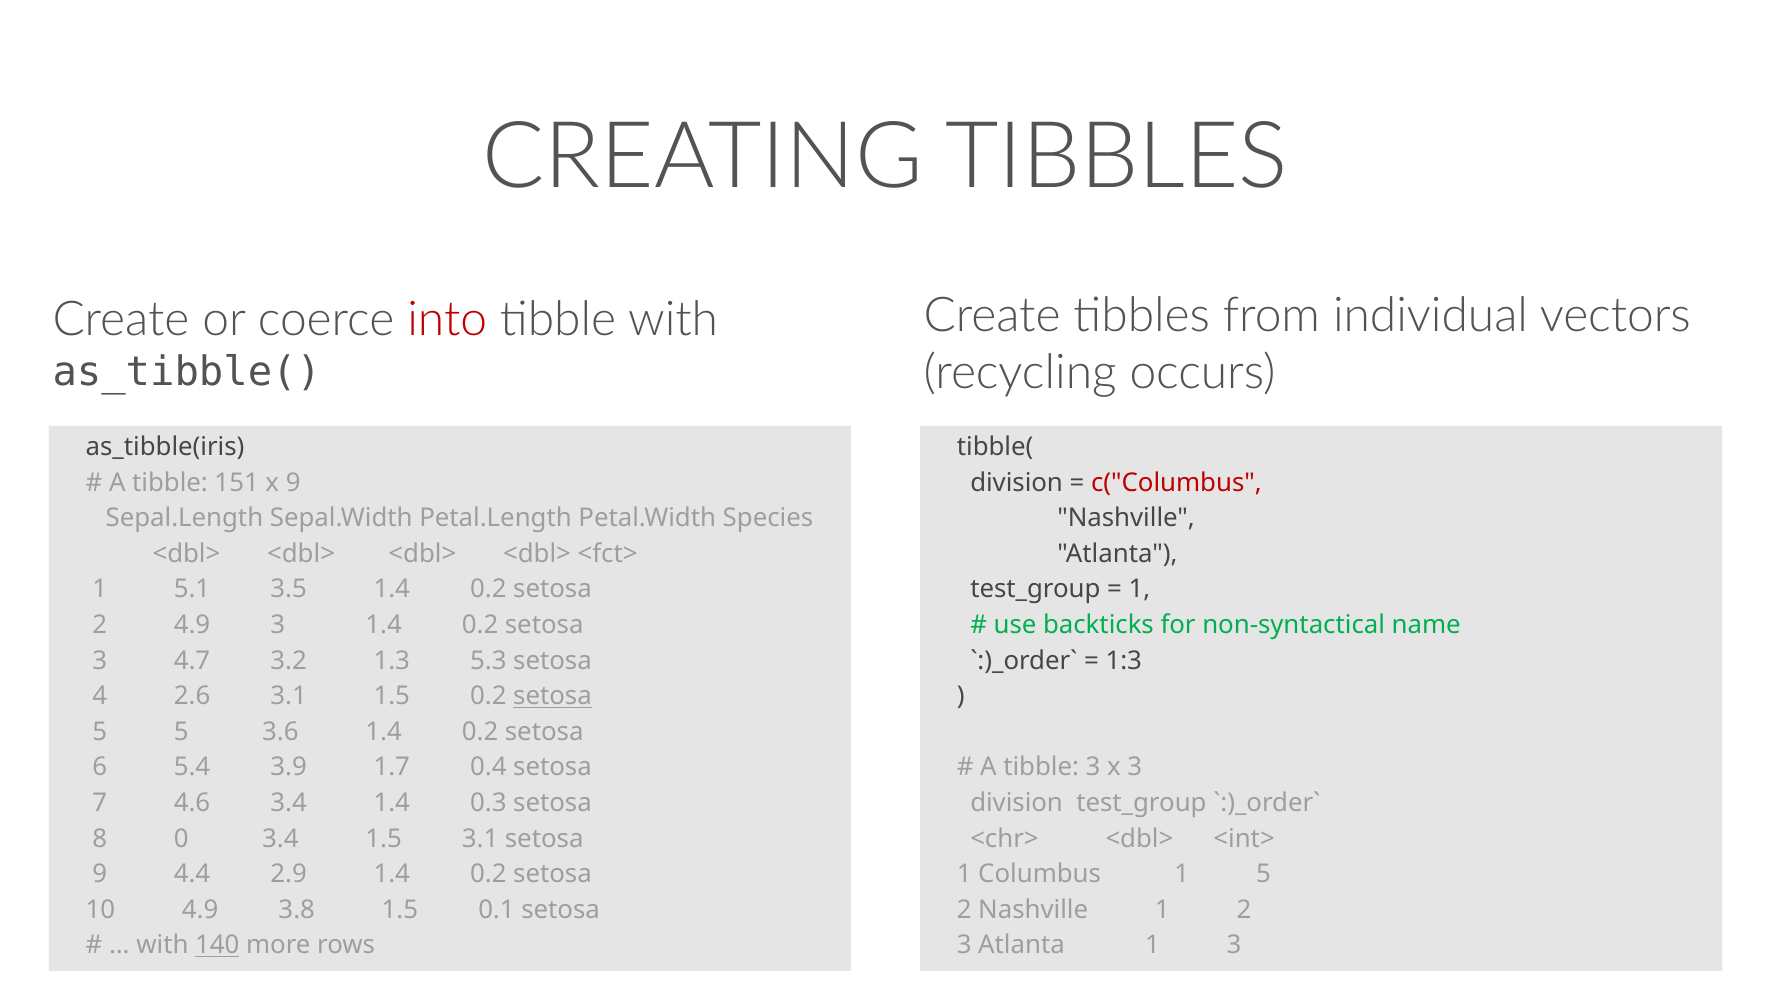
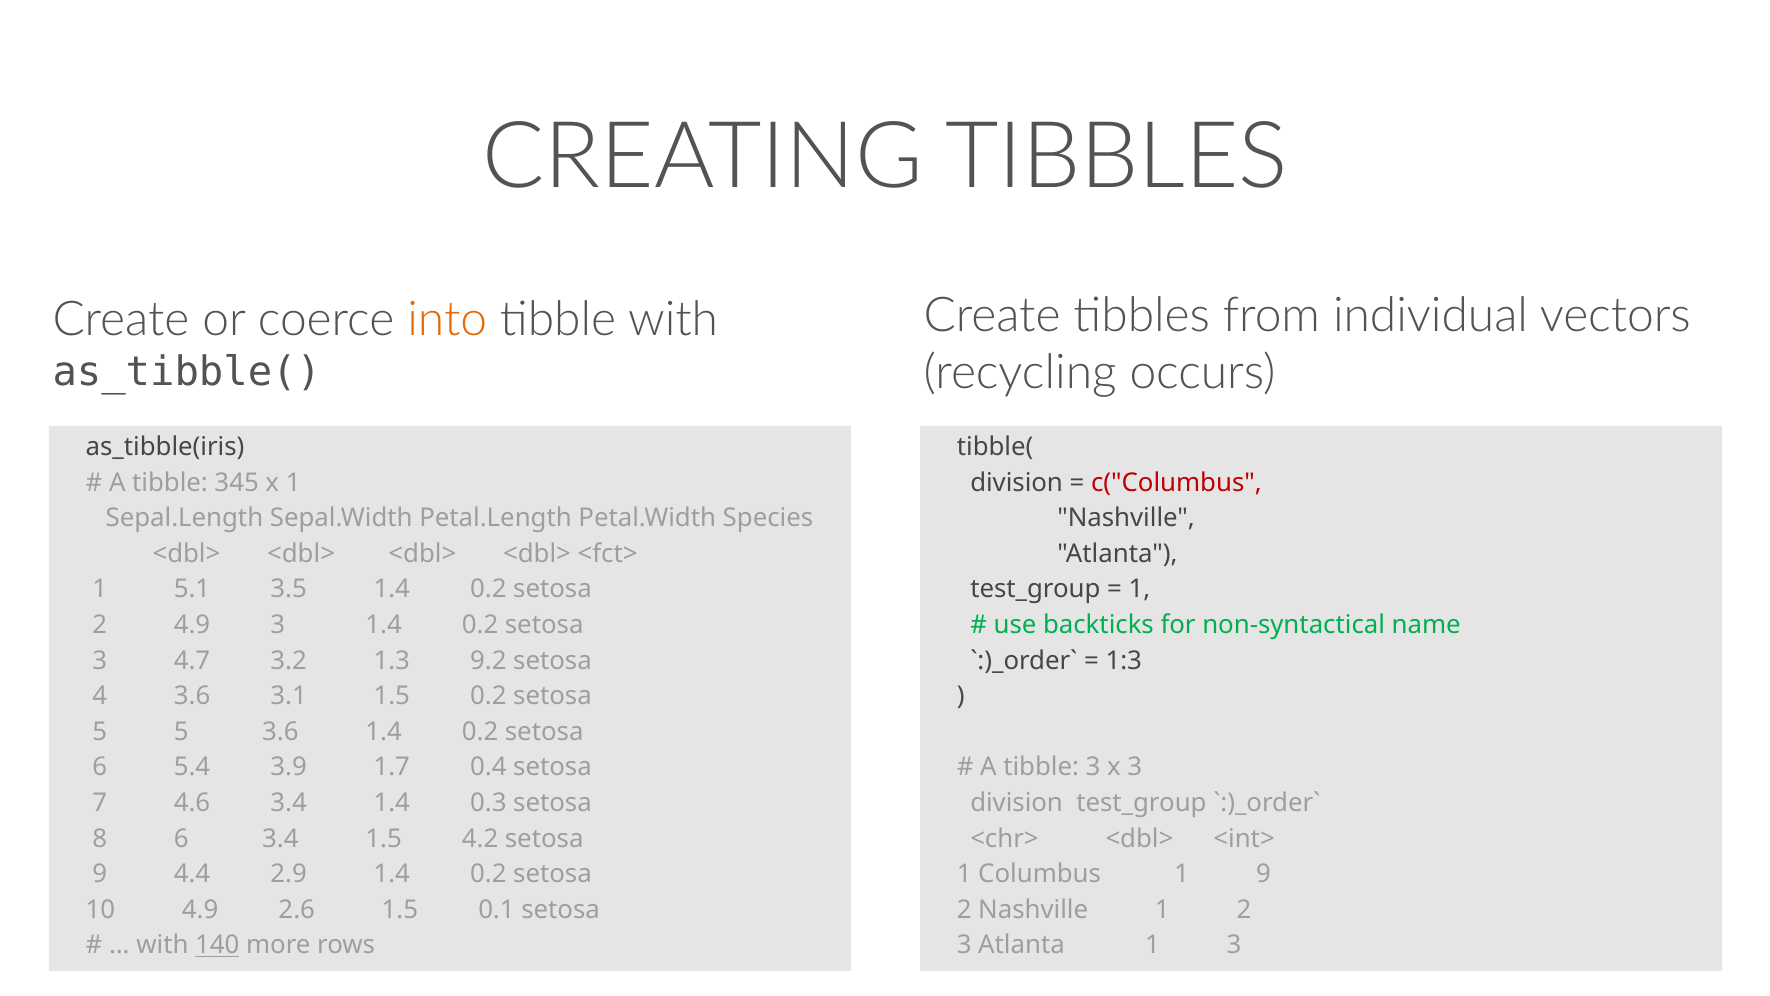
into colour: red -> orange
151: 151 -> 345
x 9: 9 -> 1
5.3: 5.3 -> 9.2
4 2.6: 2.6 -> 3.6
setosa at (552, 696) underline: present -> none
8 0: 0 -> 6
1.5 3.1: 3.1 -> 4.2
1 5: 5 -> 9
3.8: 3.8 -> 2.6
